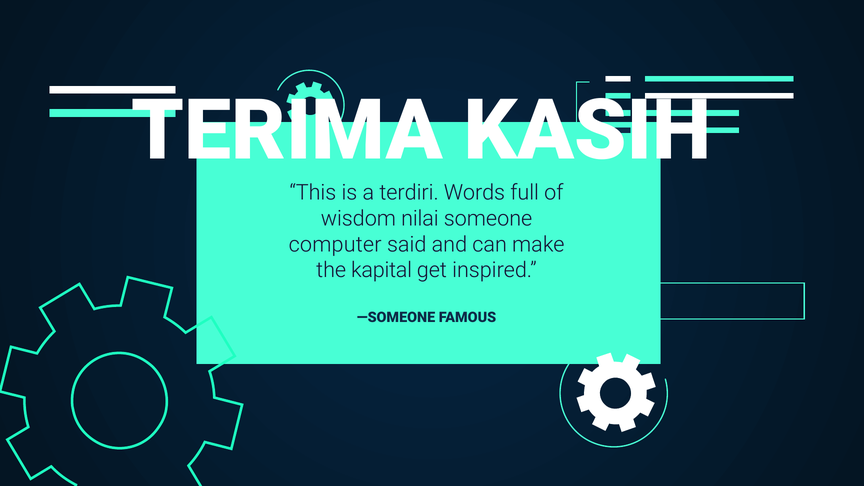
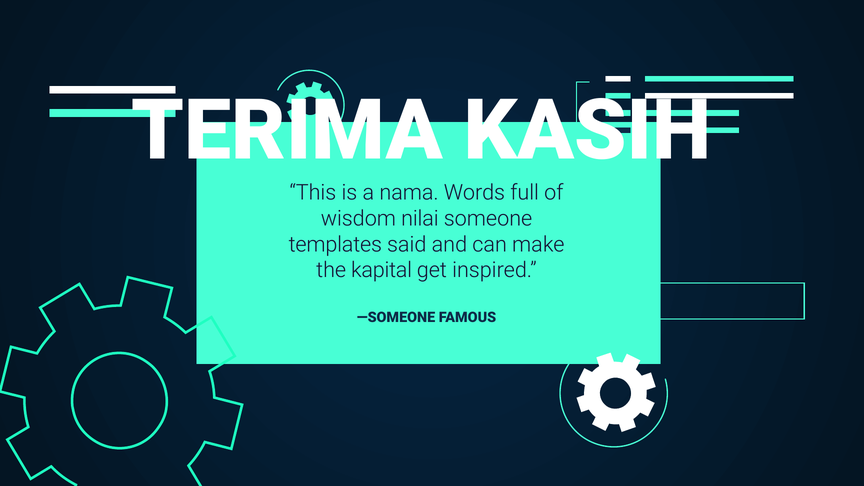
terdiri: terdiri -> nama
computer: computer -> templates
